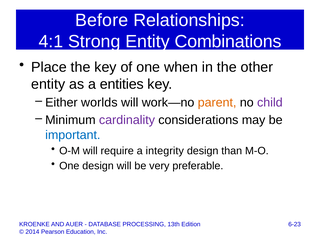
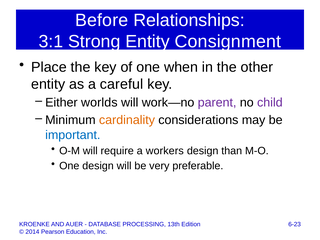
4:1: 4:1 -> 3:1
Combinations: Combinations -> Consignment
entities: entities -> careful
parent colour: orange -> purple
cardinality colour: purple -> orange
integrity: integrity -> workers
